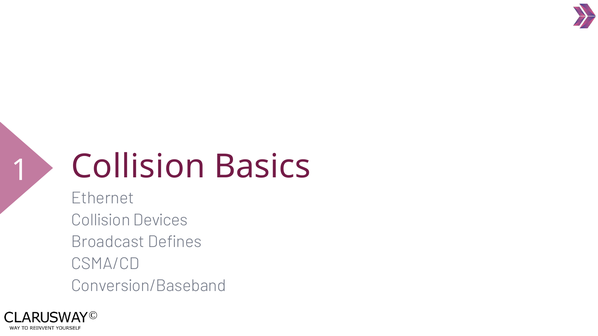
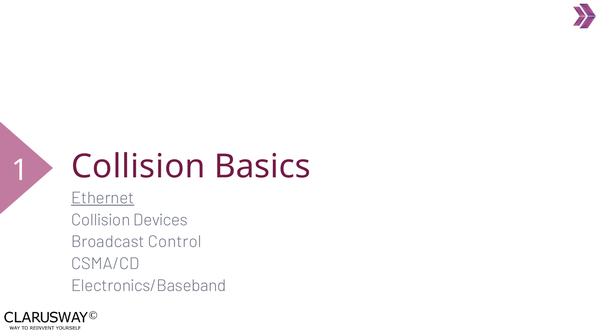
Ethernet underline: none -> present
Defines: Defines -> Control
Conversion/Baseband: Conversion/Baseband -> Electronics/Baseband
